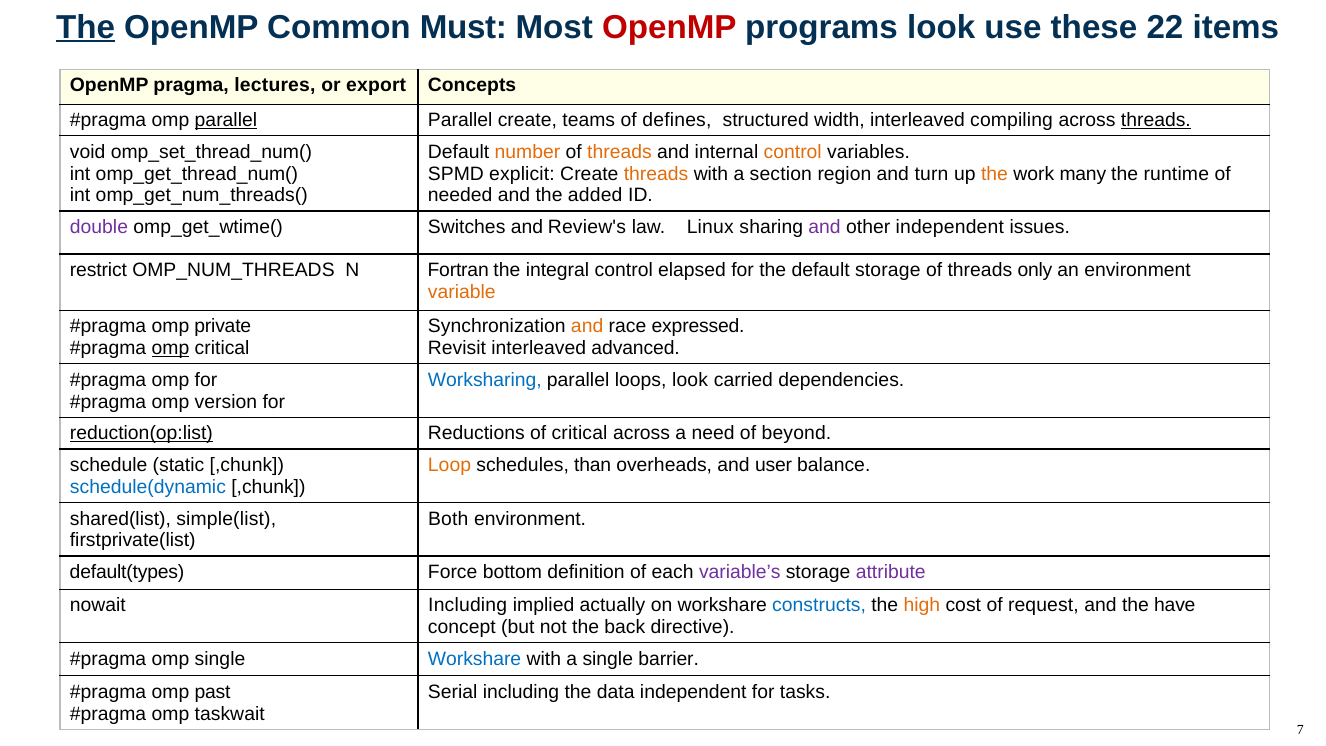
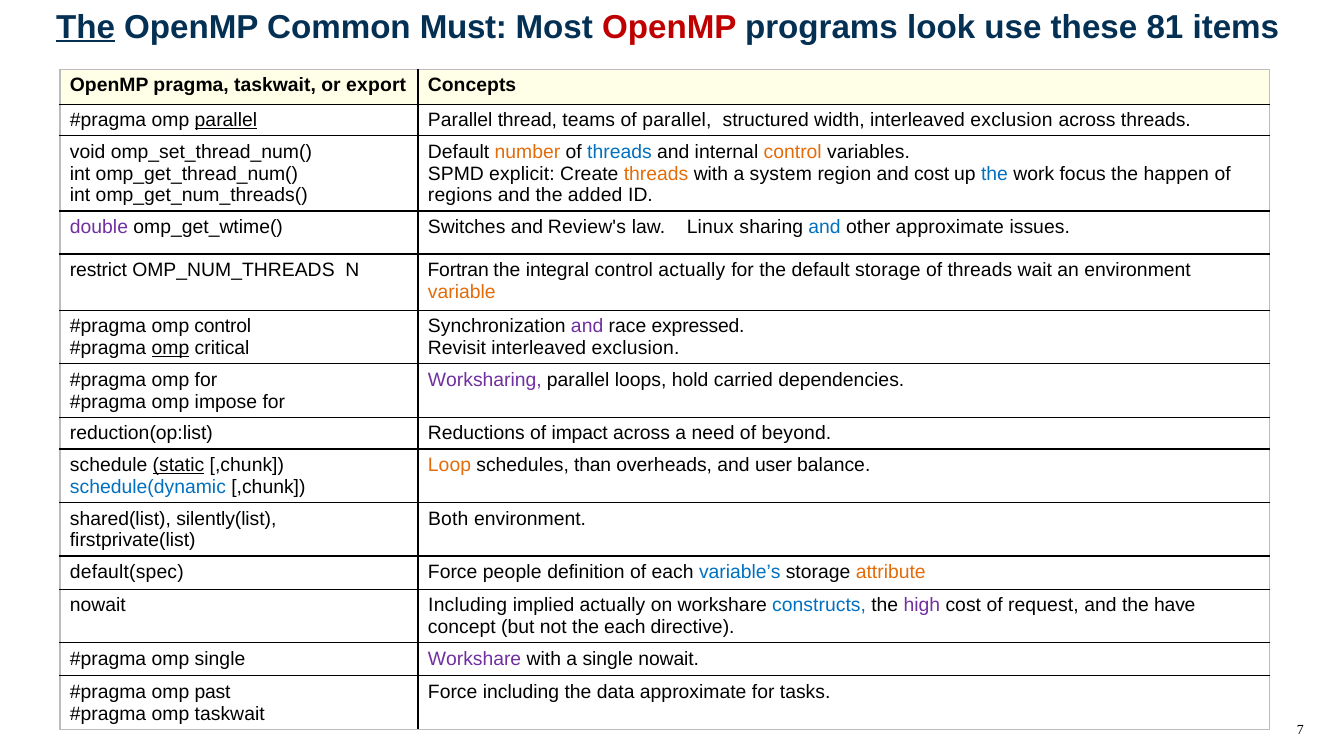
22: 22 -> 81
pragma lectures: lectures -> taskwait
Parallel create: create -> thread
of defines: defines -> parallel
compiling at (1012, 120): compiling -> exclusion
threads at (1156, 120) underline: present -> none
threads at (619, 152) colour: orange -> blue
section: section -> system
and turn: turn -> cost
the at (994, 174) colour: orange -> blue
many: many -> focus
runtime: runtime -> happen
needed: needed -> regions
and at (824, 227) colour: purple -> blue
other independent: independent -> approximate
control elapsed: elapsed -> actually
only: only -> wait
omp private: private -> control
and at (587, 327) colour: orange -> purple
Revisit interleaved advanced: advanced -> exclusion
Worksharing colour: blue -> purple
loops look: look -> hold
version: version -> impose
reduction(op:list underline: present -> none
of critical: critical -> impact
static underline: none -> present
simple(list: simple(list -> silently(list
default(types: default(types -> default(spec
bottom: bottom -> people
variable’s colour: purple -> blue
attribute colour: purple -> orange
high colour: orange -> purple
the back: back -> each
Workshare at (475, 659) colour: blue -> purple
single barrier: barrier -> nowait
Serial at (453, 692): Serial -> Force
data independent: independent -> approximate
